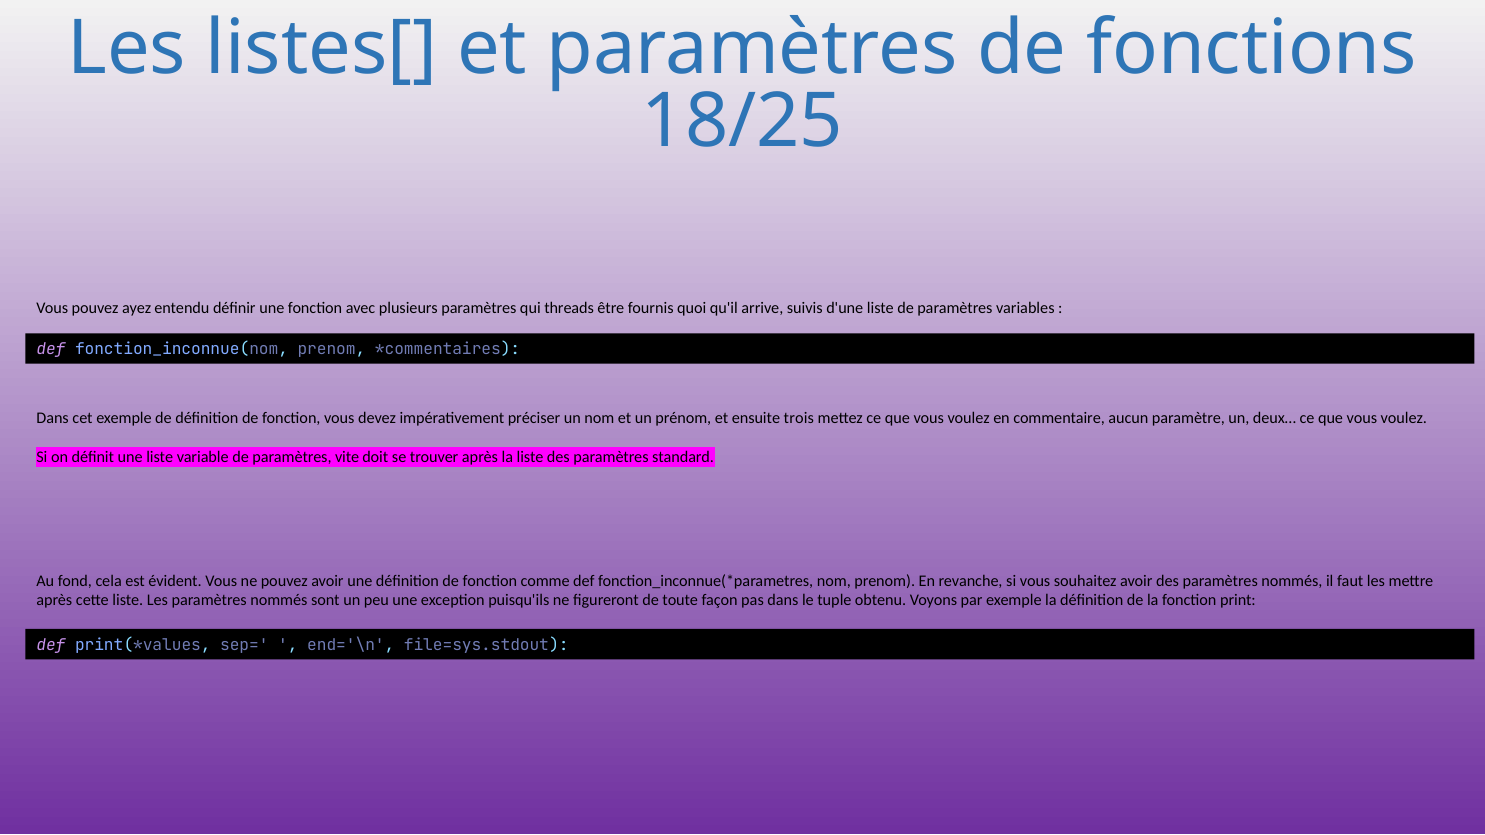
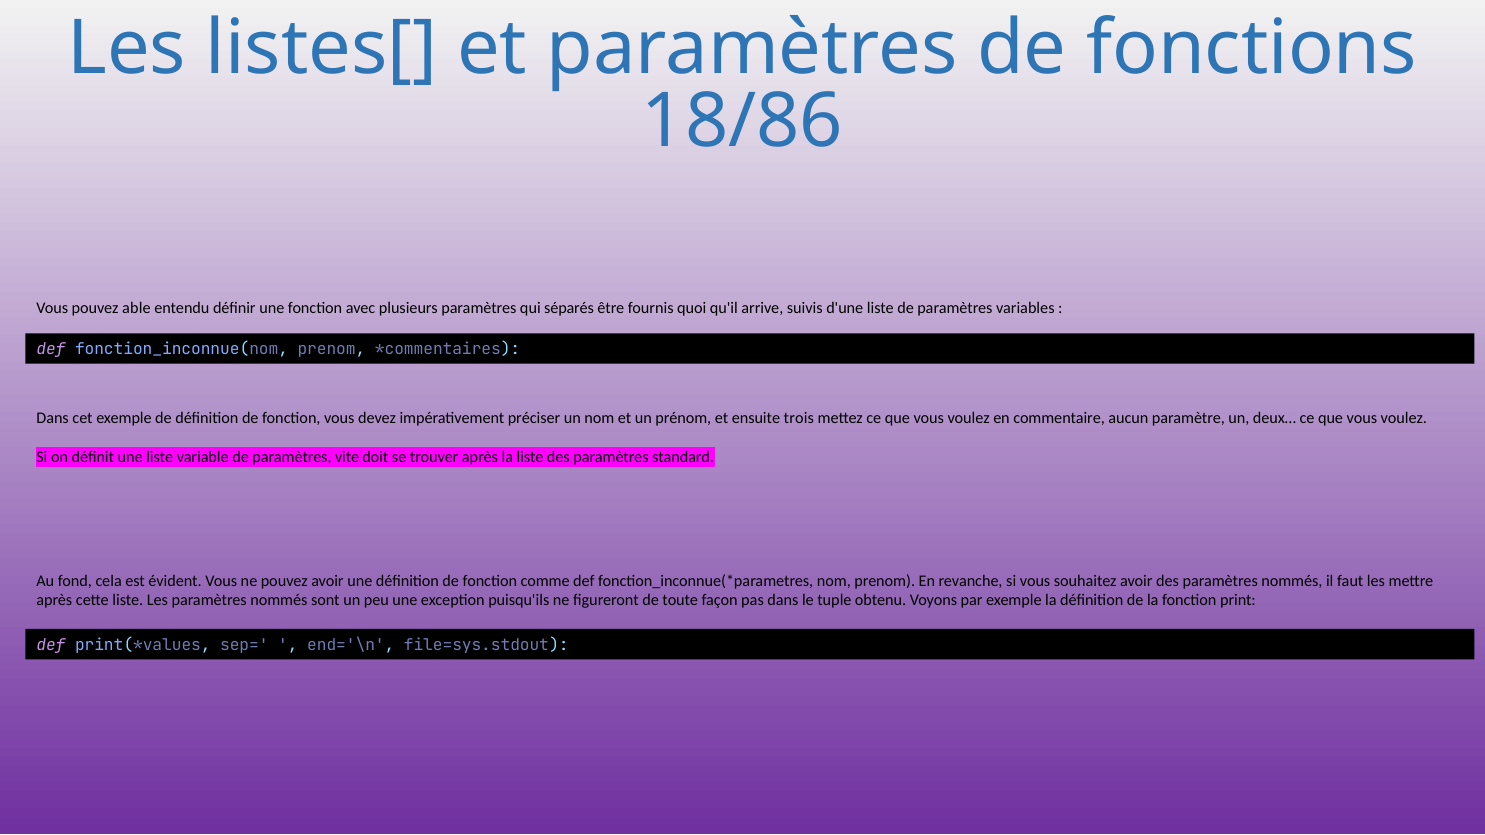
18/25: 18/25 -> 18/86
ayez: ayez -> able
threads: threads -> séparés
